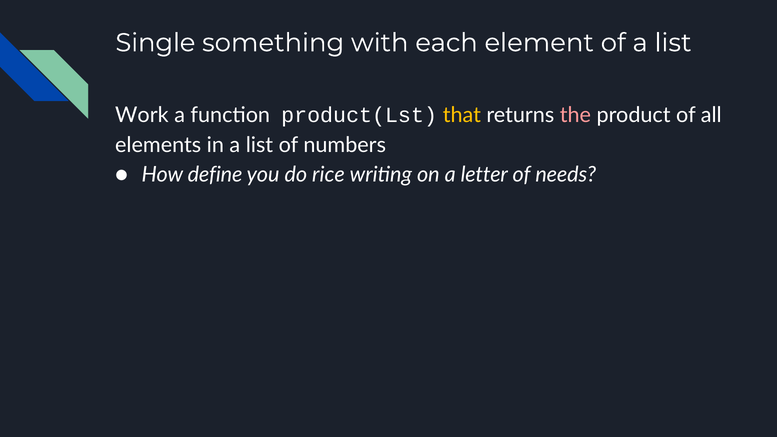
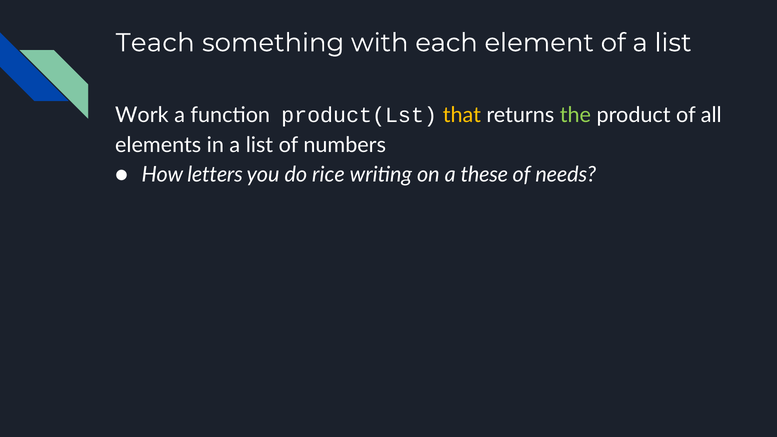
Single: Single -> Teach
the colour: pink -> light green
define: define -> letters
letter: letter -> these
